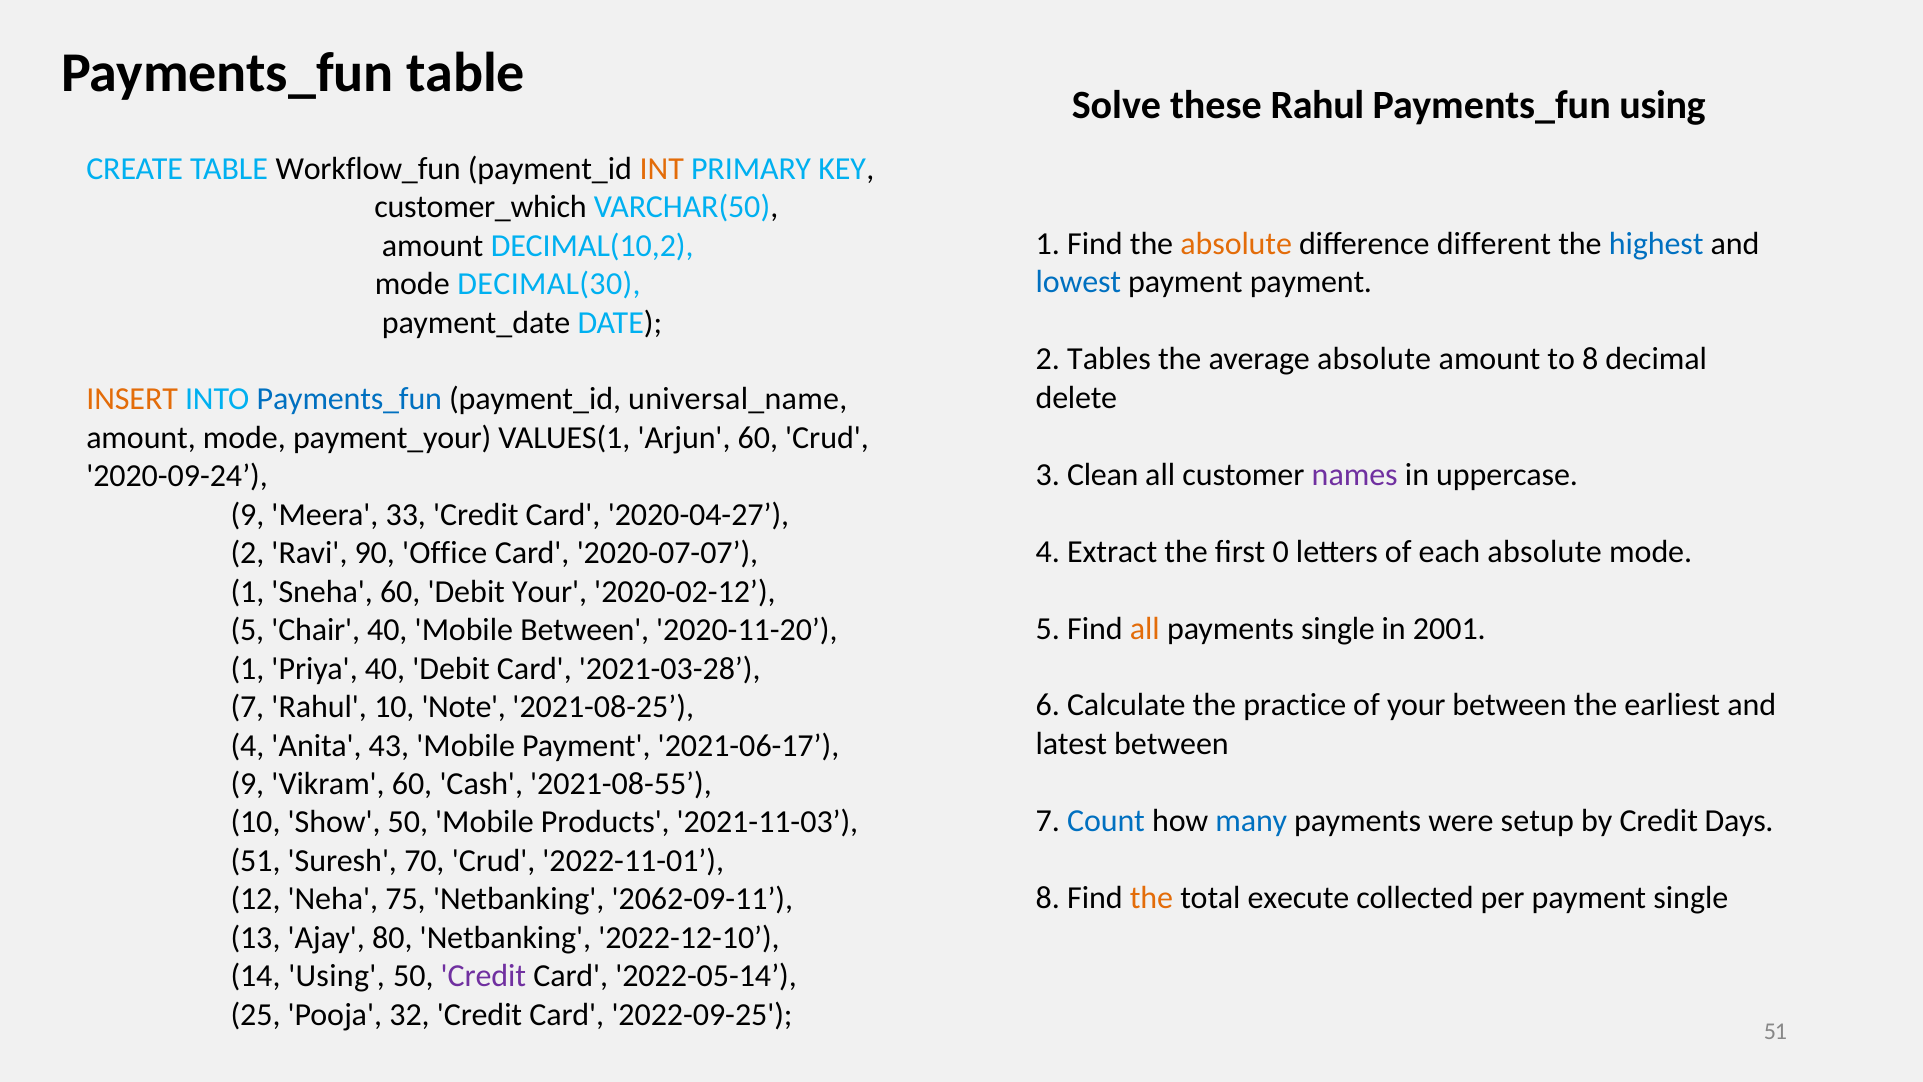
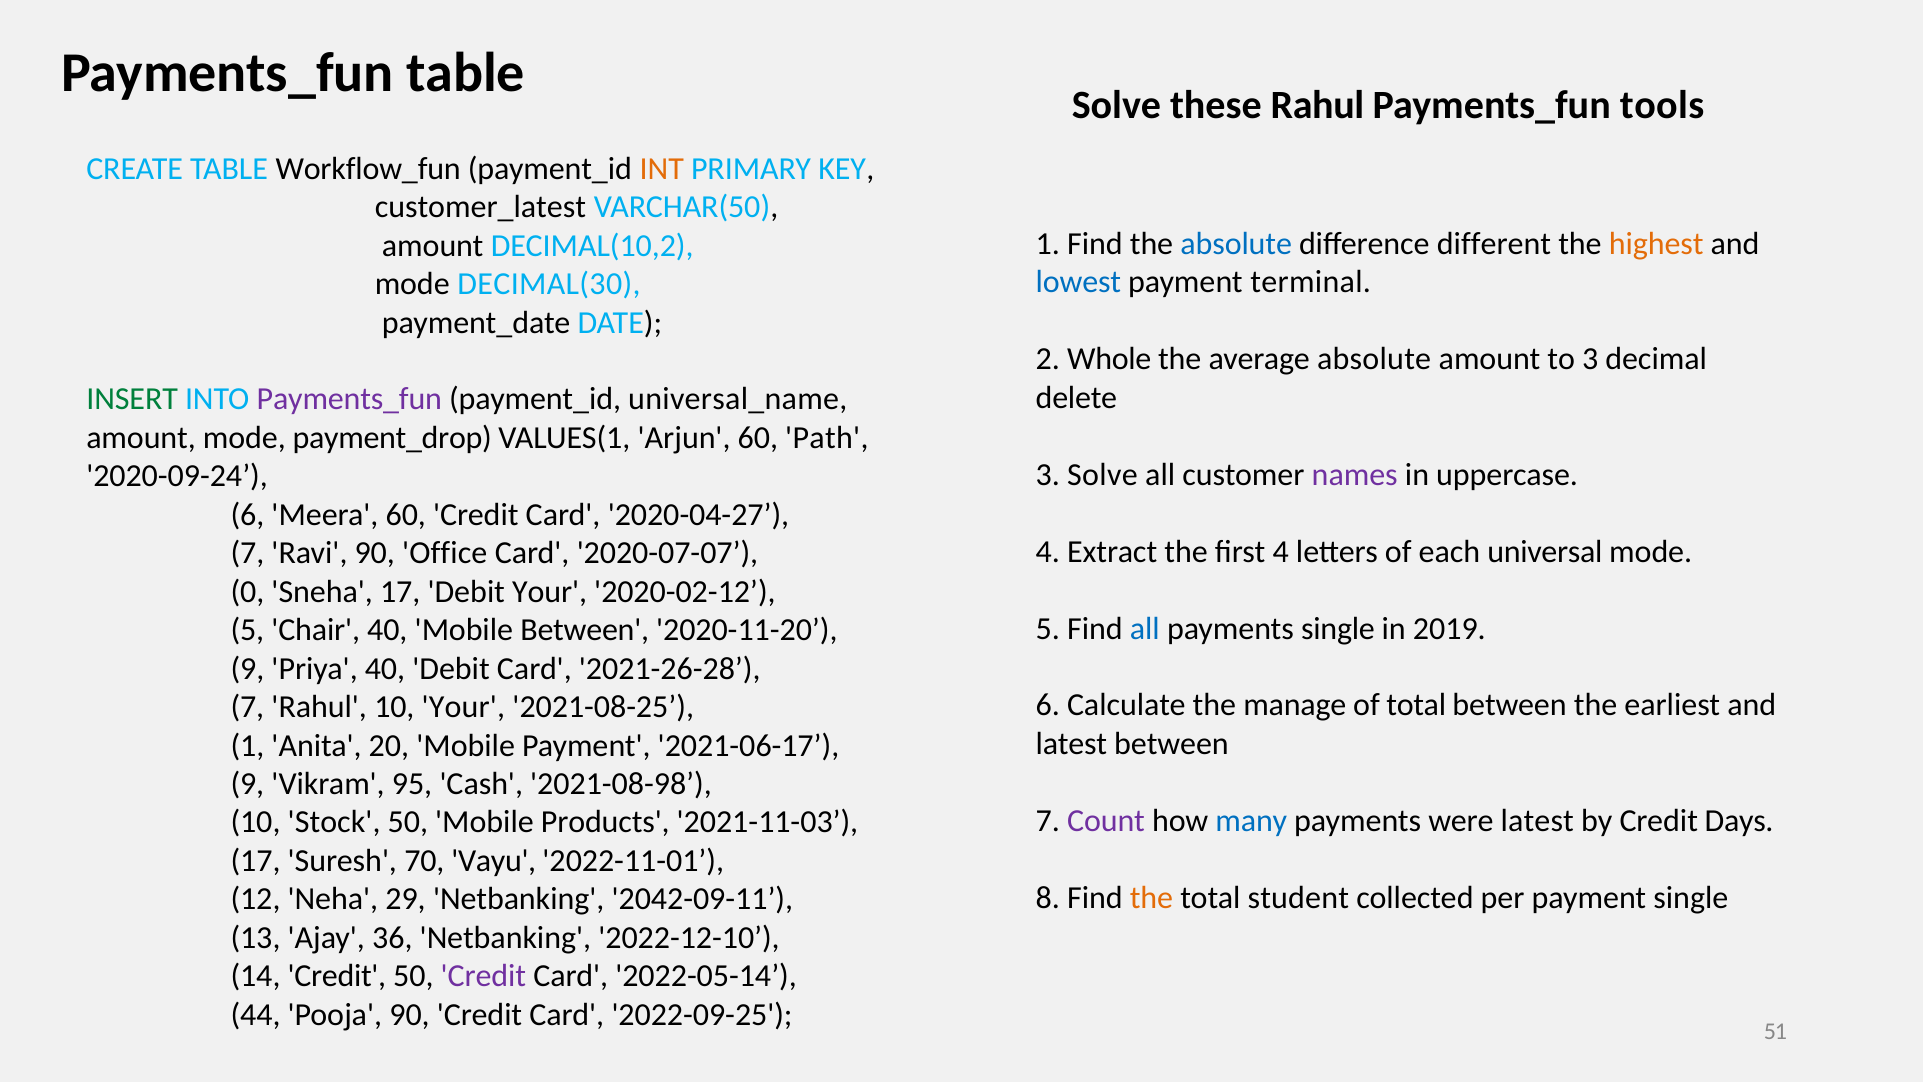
Payments_fun using: using -> tools
customer_which: customer_which -> customer_latest
absolute at (1236, 244) colour: orange -> blue
highest colour: blue -> orange
payment payment: payment -> terminal
Tables: Tables -> Whole
to 8: 8 -> 3
INSERT colour: orange -> green
Payments_fun at (349, 399) colour: blue -> purple
payment_your: payment_your -> payment_drop
60 Crud: Crud -> Path
3 Clean: Clean -> Solve
9 at (247, 515): 9 -> 6
Meera 33: 33 -> 60
first 0: 0 -> 4
each absolute: absolute -> universal
2 at (247, 553): 2 -> 7
1 at (247, 591): 1 -> 0
Sneha 60: 60 -> 17
all at (1145, 628) colour: orange -> blue
2001: 2001 -> 2019
1 at (247, 668): 1 -> 9
2021-03-28: 2021-03-28 -> 2021-26-28
practice: practice -> manage
of your: your -> total
10 Note: Note -> Your
4 at (247, 745): 4 -> 1
43: 43 -> 20
Vikram 60: 60 -> 95
2021-08-55: 2021-08-55 -> 2021-08-98
Count colour: blue -> purple
were setup: setup -> latest
Show: Show -> Stock
51 at (256, 861): 51 -> 17
70 Crud: Crud -> Vayu
execute: execute -> student
75: 75 -> 29
2062-09-11: 2062-09-11 -> 2042-09-11
80: 80 -> 36
14 Using: Using -> Credit
25: 25 -> 44
Pooja 32: 32 -> 90
